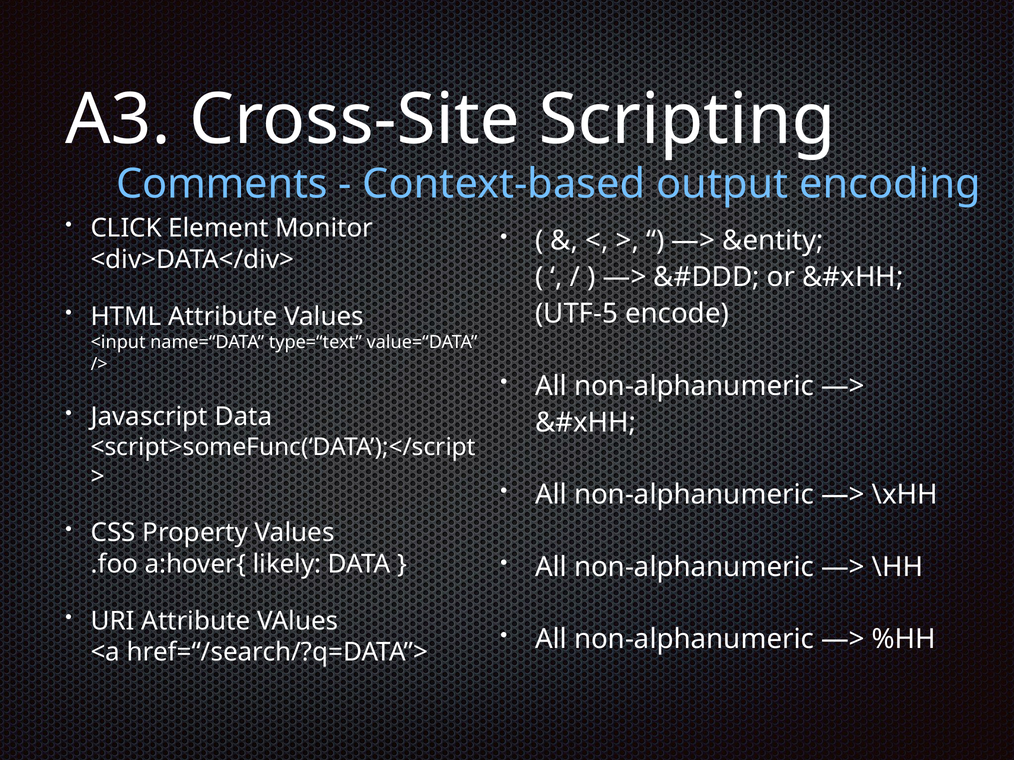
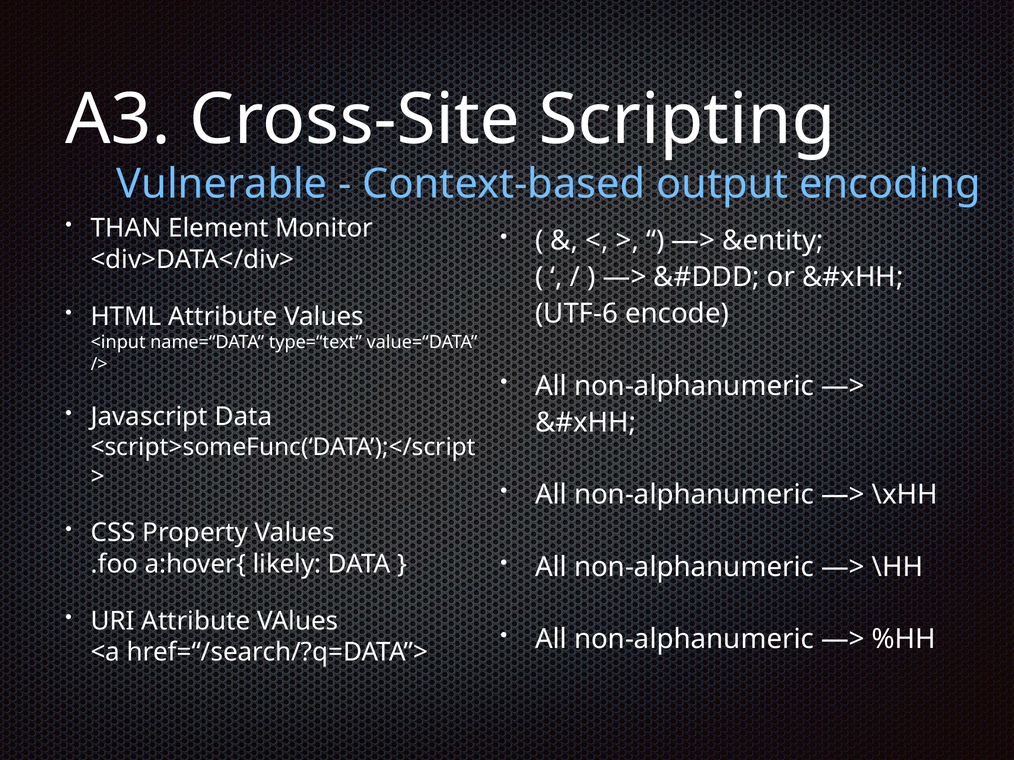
Comments: Comments -> Vulnerable
CLICK: CLICK -> THAN
UTF-5: UTF-5 -> UTF-6
